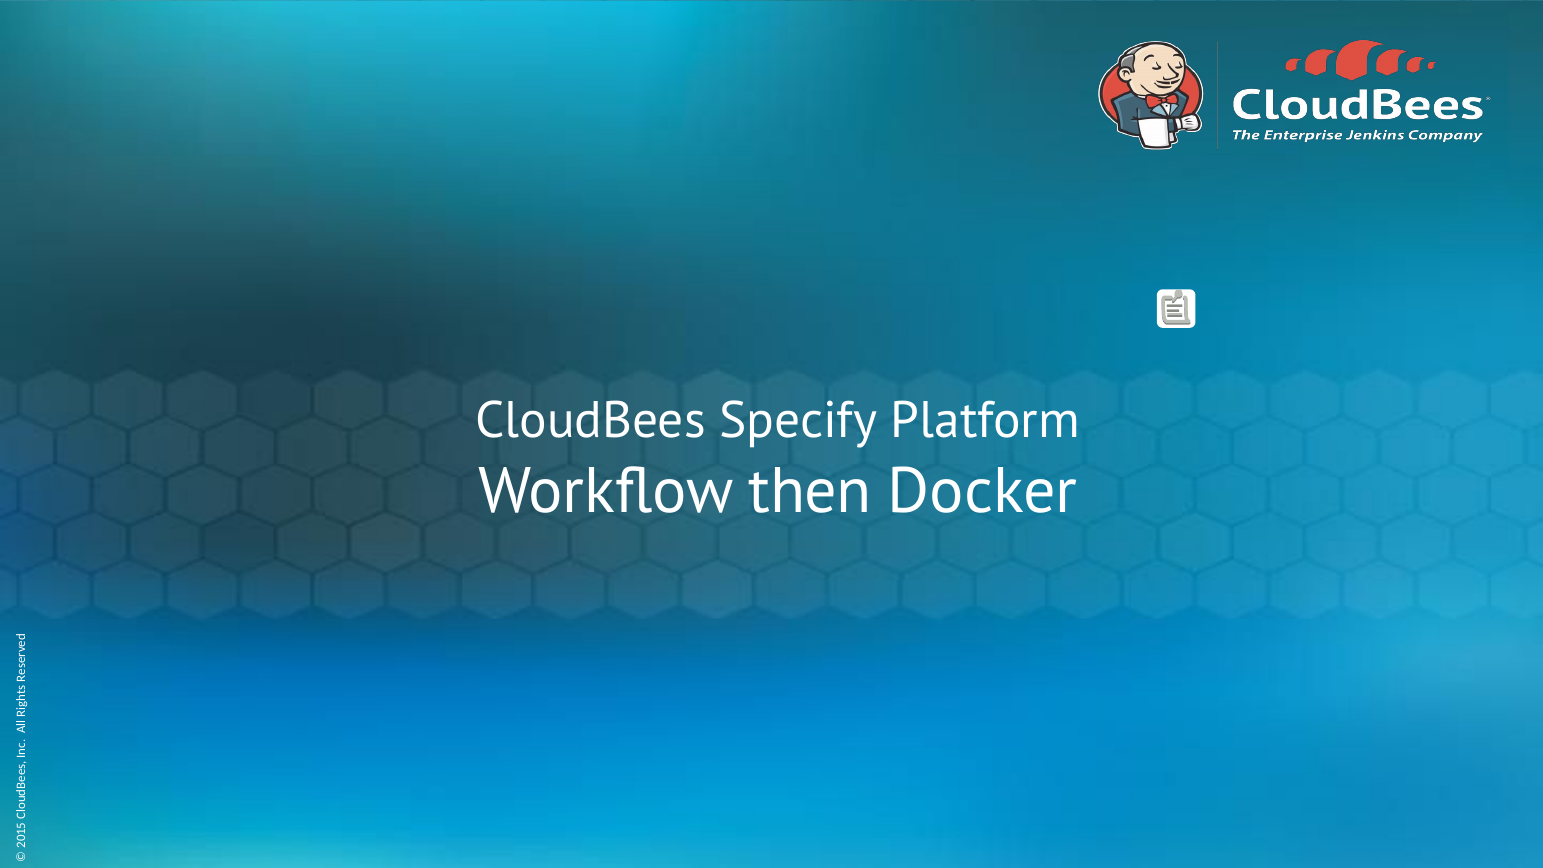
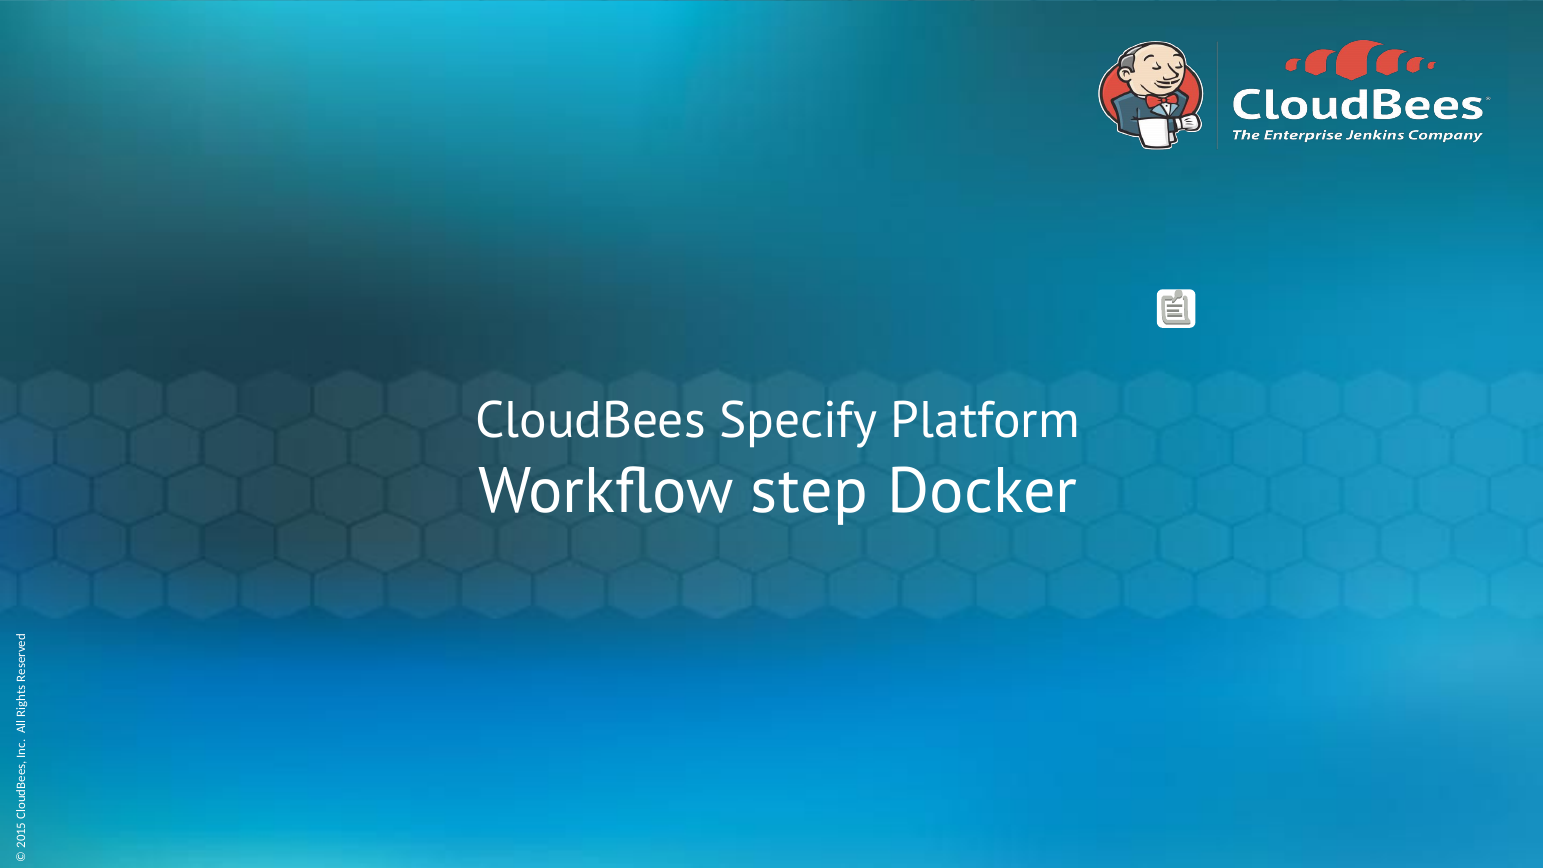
then: then -> step
